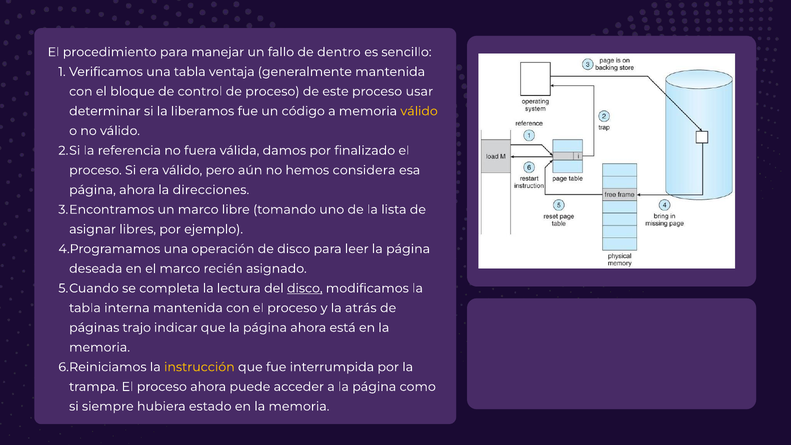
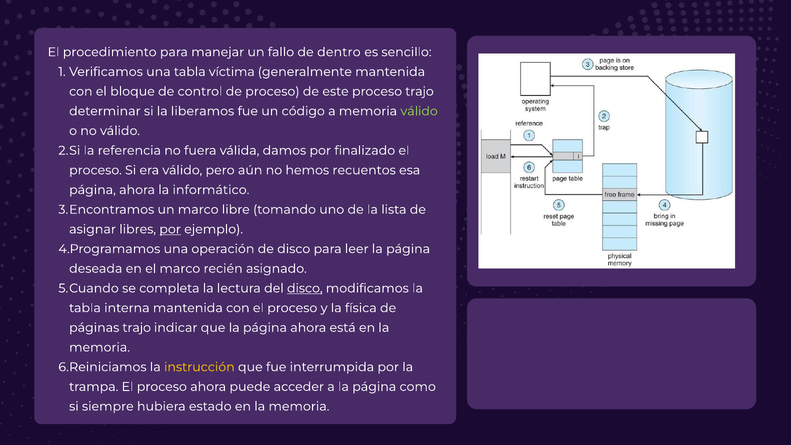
ventaja: ventaja -> víctima
proceso usar: usar -> trajo
válido at (419, 111) colour: yellow -> light green
considera: considera -> recuentos
direcciones: direcciones -> informático
por at (170, 229) underline: none -> present
atrás: atrás -> física
